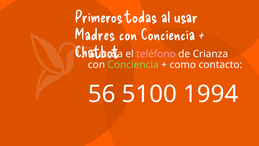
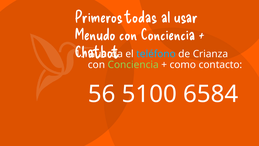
Madres: Madres -> Menudo
teléfono colour: pink -> light blue
1994: 1994 -> 6584
